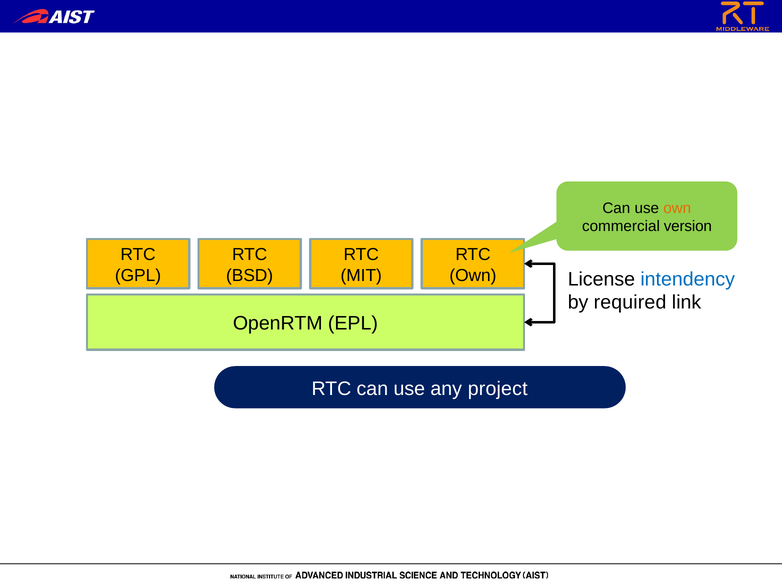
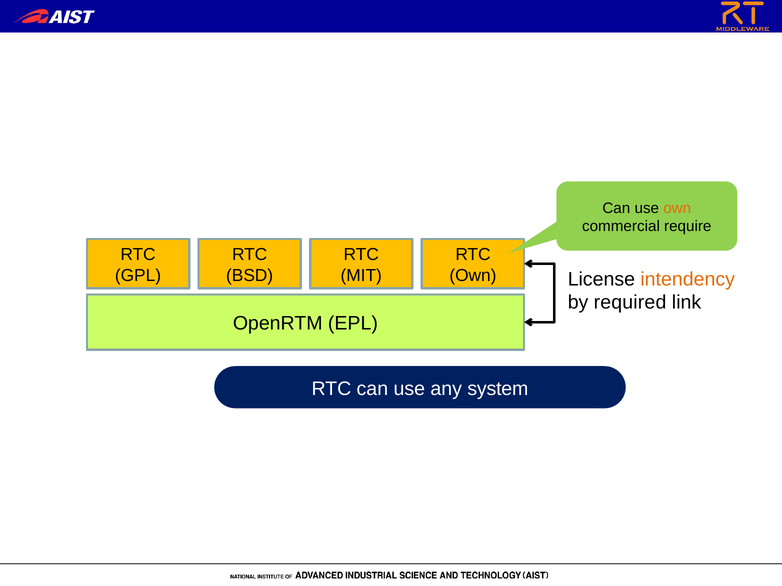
version: version -> require
intendency colour: blue -> orange
project: project -> system
